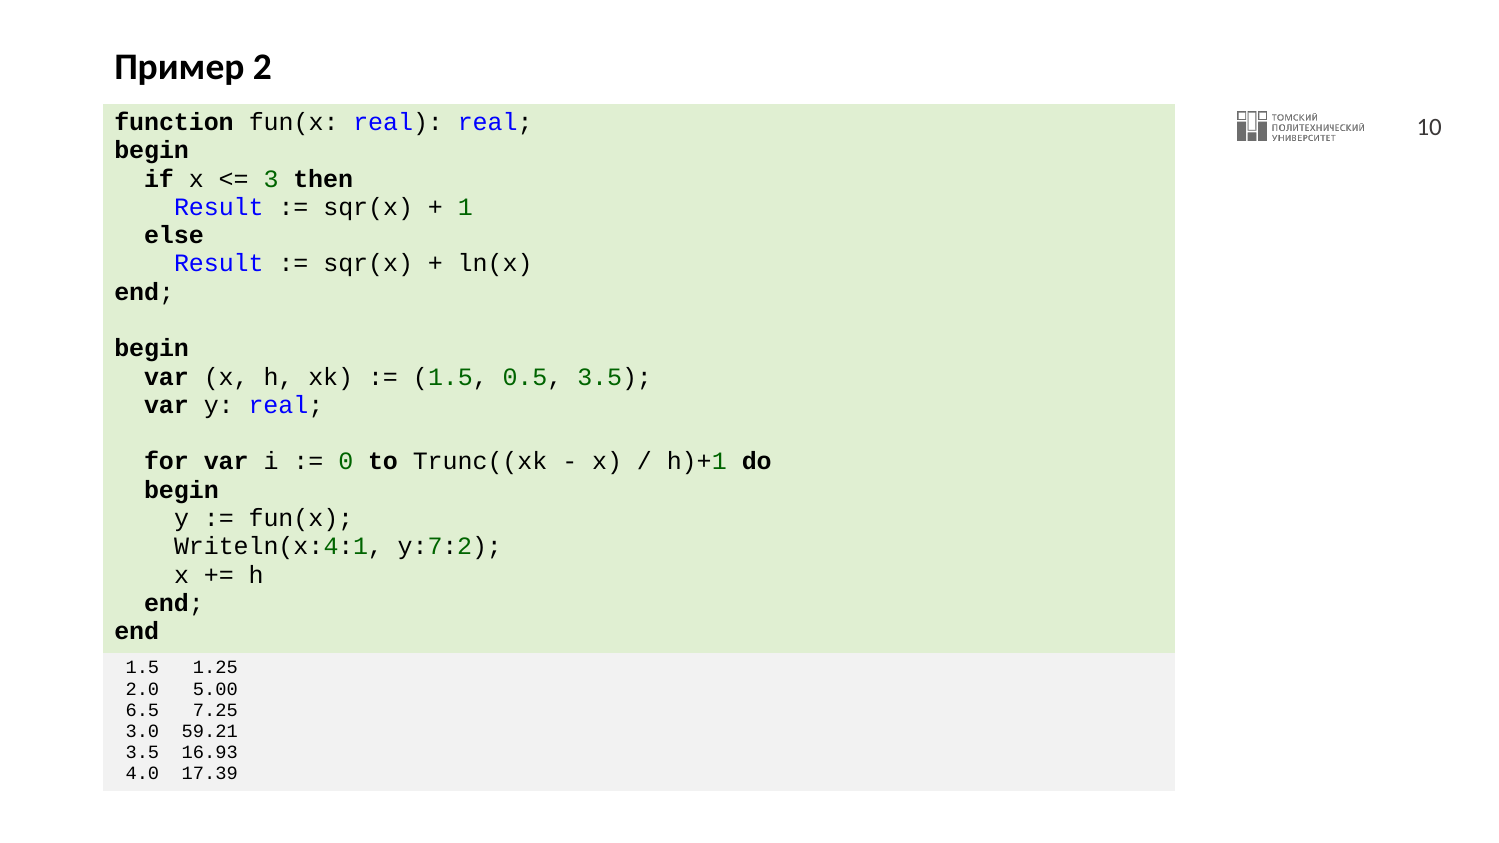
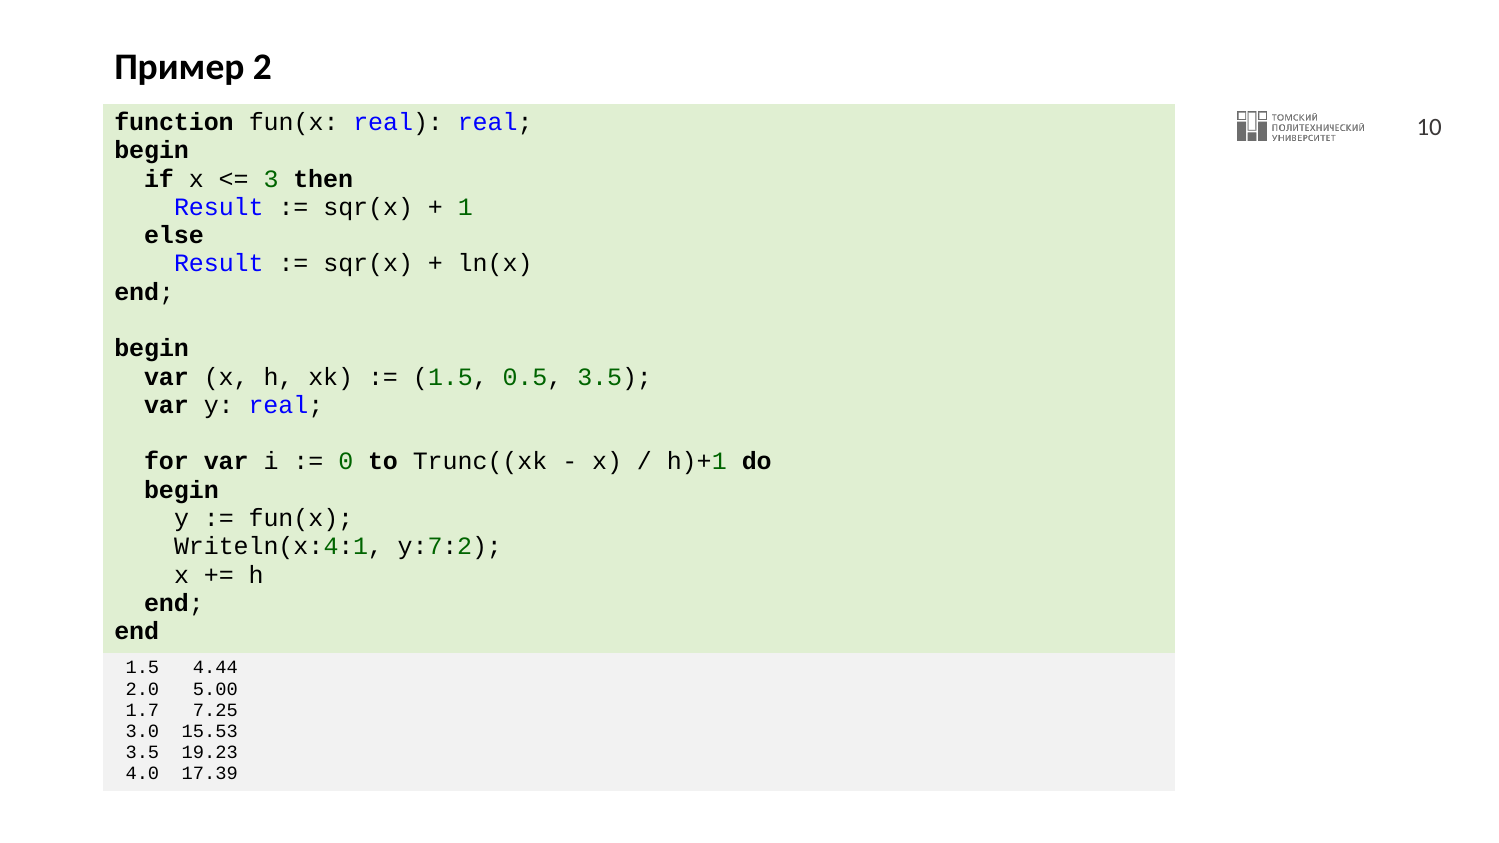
1.25: 1.25 -> 4.44
6.5: 6.5 -> 1.7
59.21: 59.21 -> 15.53
16.93: 16.93 -> 19.23
